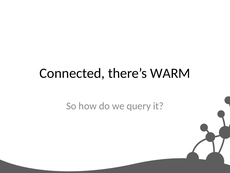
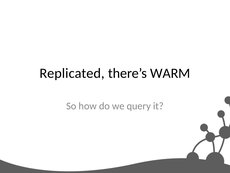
Connected: Connected -> Replicated
